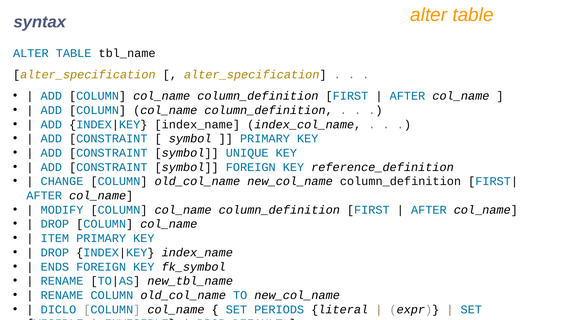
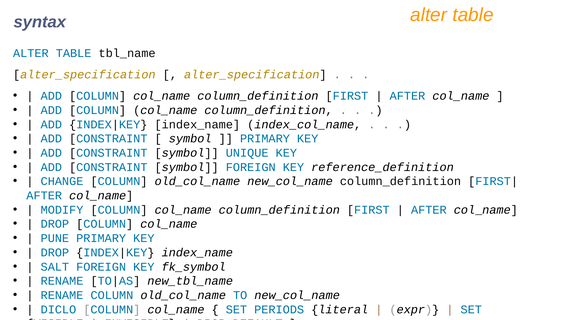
ITEM: ITEM -> PUNE
ENDS: ENDS -> SALT
